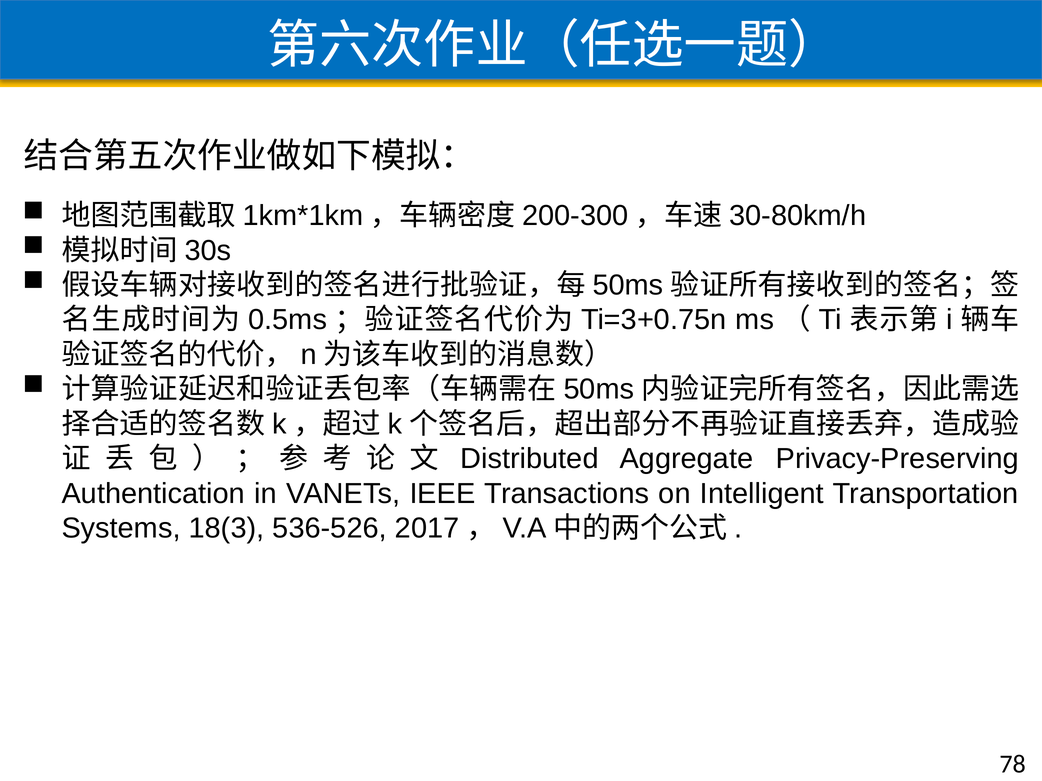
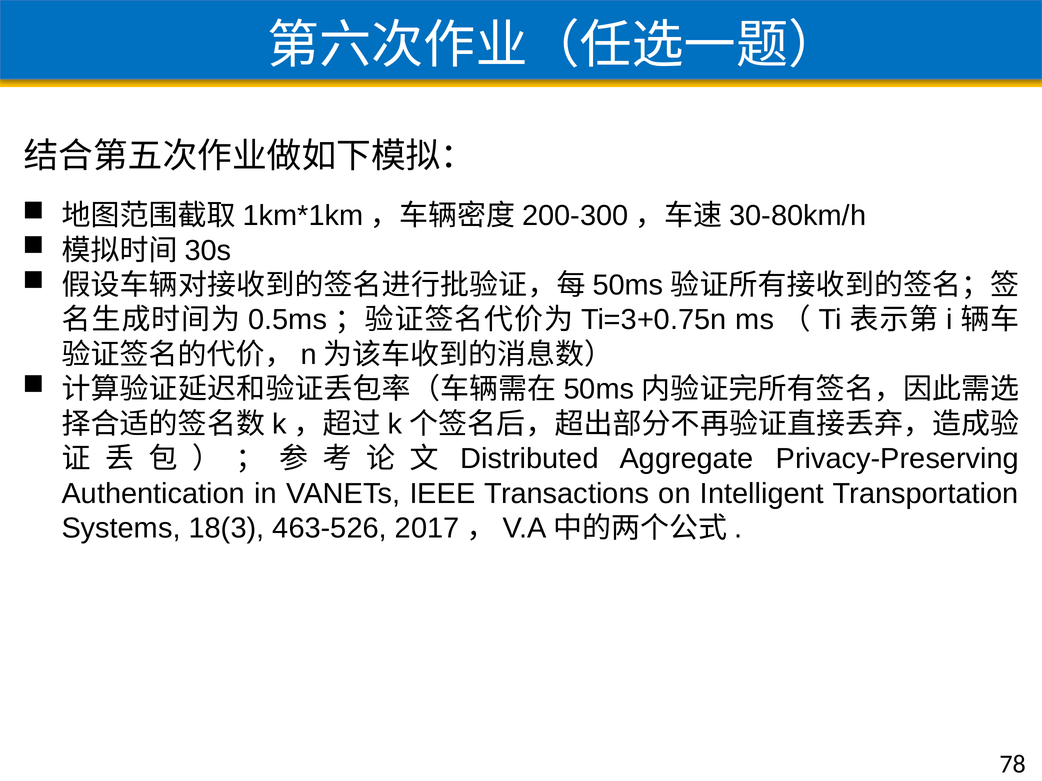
536-526: 536-526 -> 463-526
